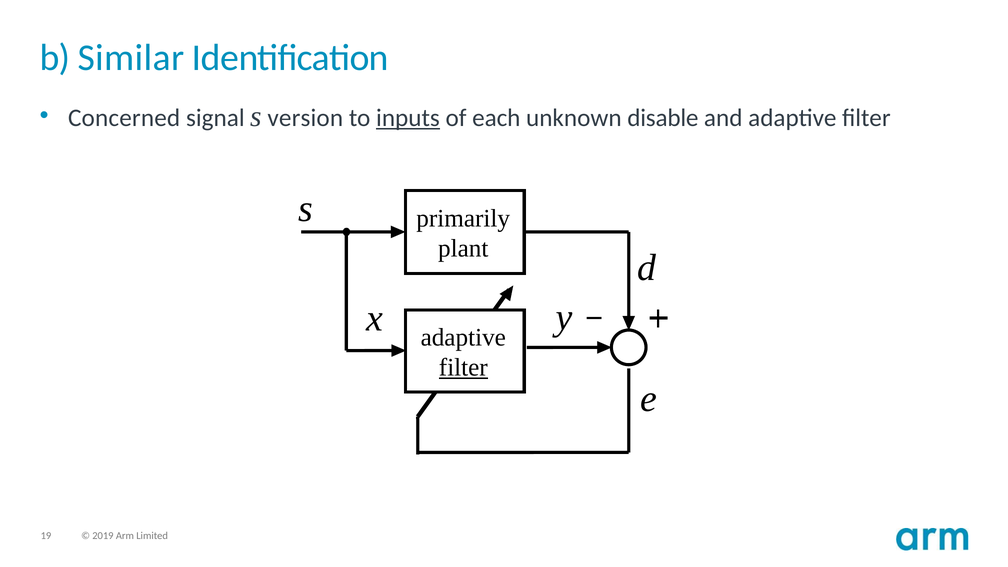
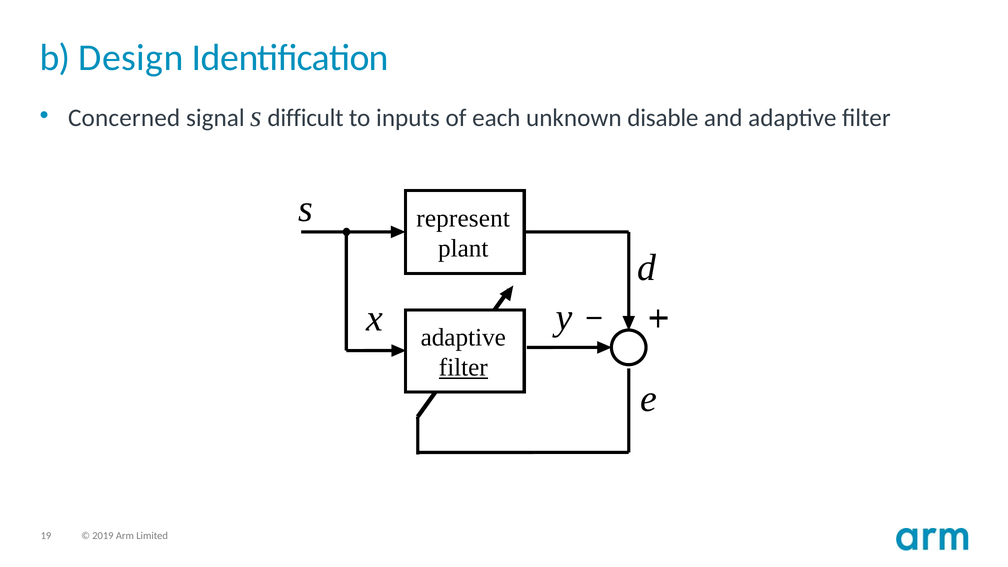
Similar: Similar -> Design
version: version -> difficult
inputs underline: present -> none
primarily: primarily -> represent
